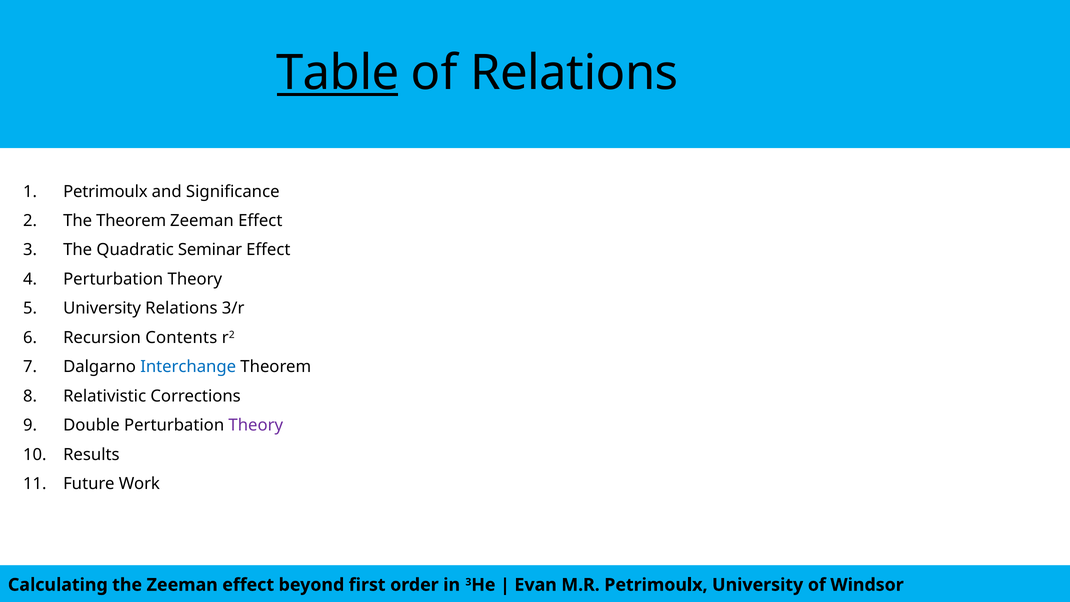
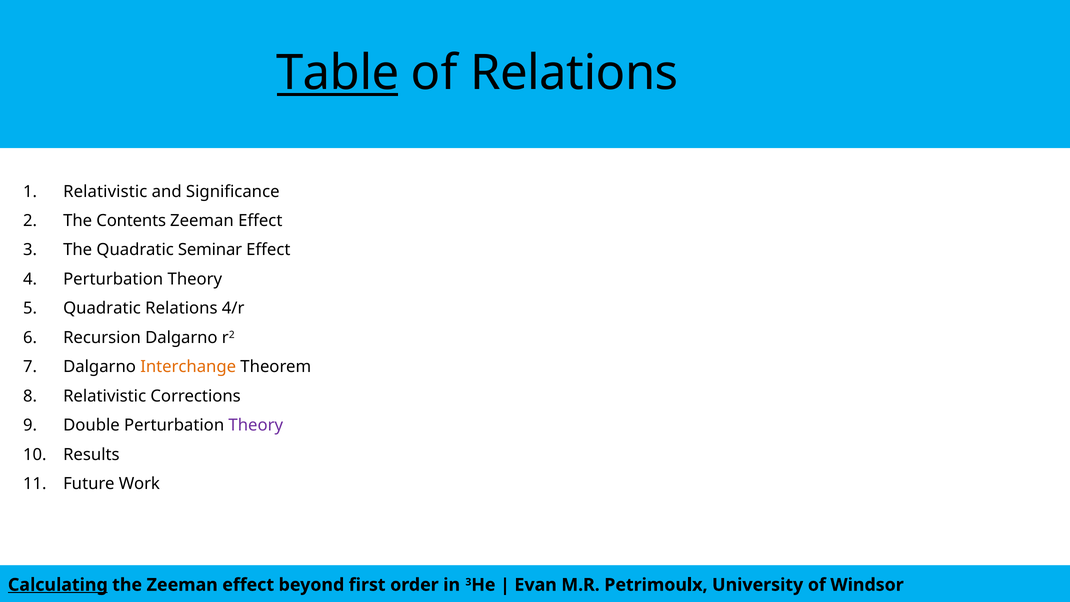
Petrimoulx at (105, 191): Petrimoulx -> Relativistic
The Theorem: Theorem -> Contents
University at (102, 308): University -> Quadratic
3/r: 3/r -> 4/r
Recursion Contents: Contents -> Dalgarno
Interchange colour: blue -> orange
Calculating underline: none -> present
